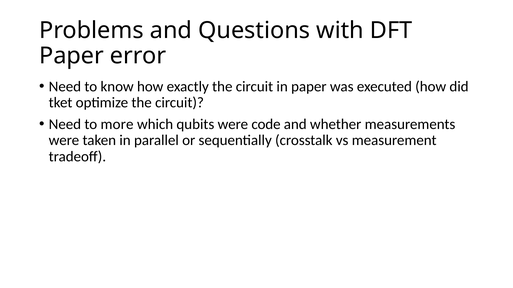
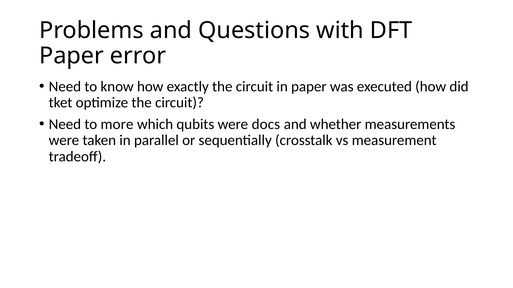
code: code -> docs
